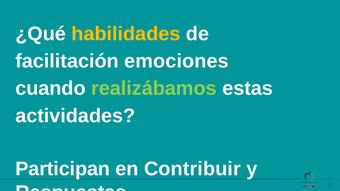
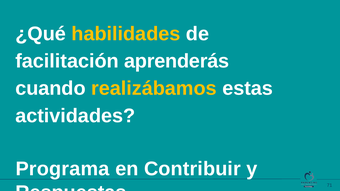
emociones: emociones -> aprenderás
realizábamos colour: light green -> yellow
Participan: Participan -> Programa
